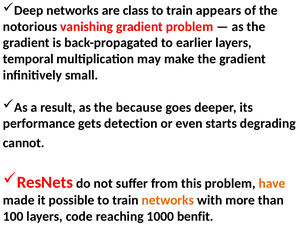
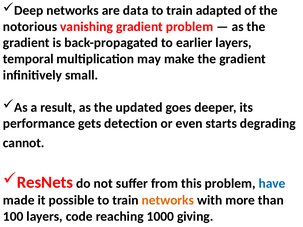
class: class -> data
appears: appears -> adapted
because: because -> updated
have colour: orange -> blue
benfit: benfit -> giving
